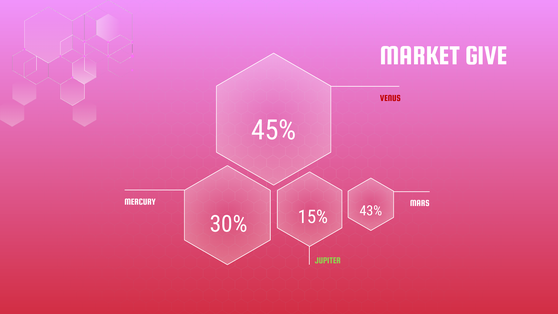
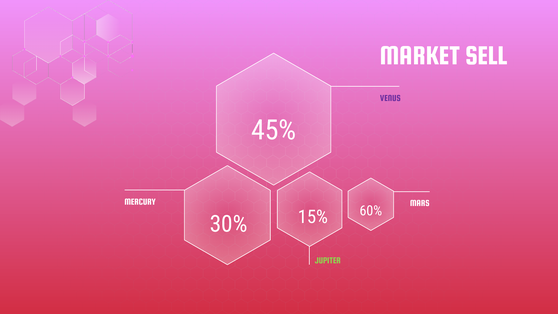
GIVE: GIVE -> SELL
VENUS colour: red -> purple
43%: 43% -> 60%
